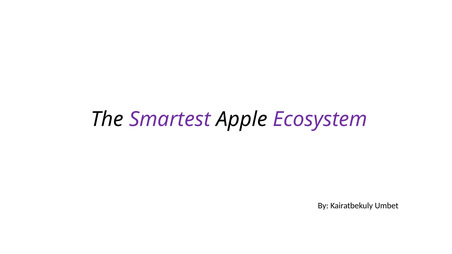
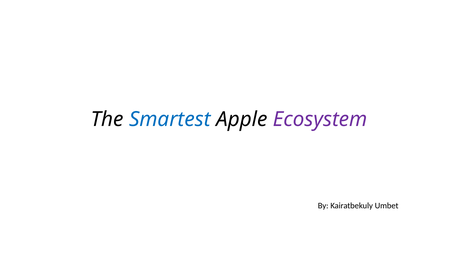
Smartest colour: purple -> blue
